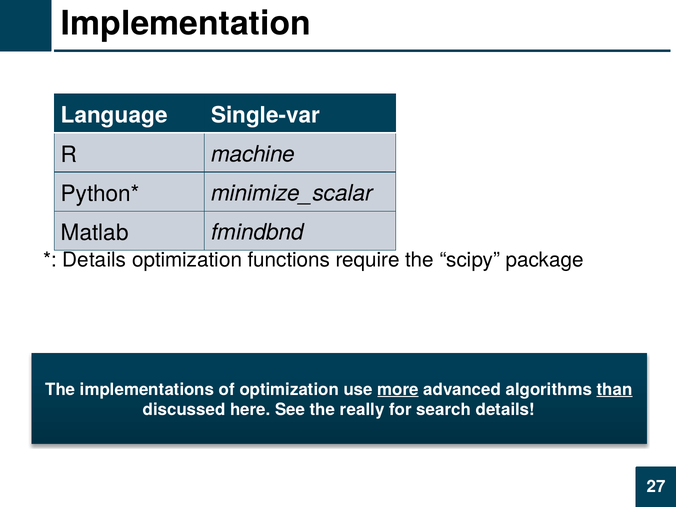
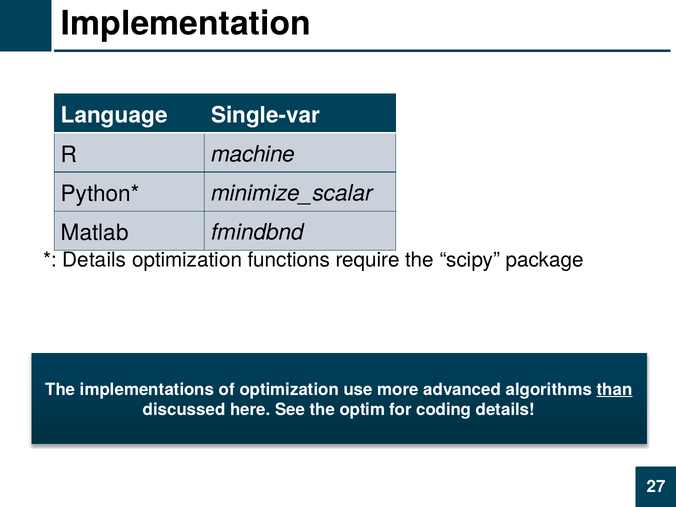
more underline: present -> none
really: really -> optim
search: search -> coding
